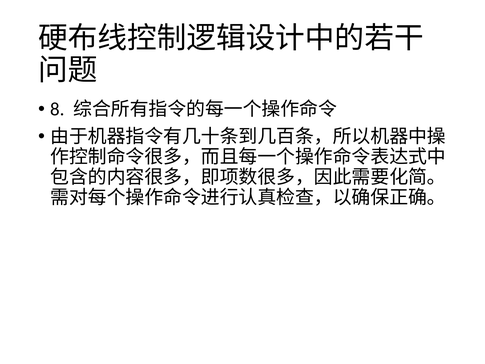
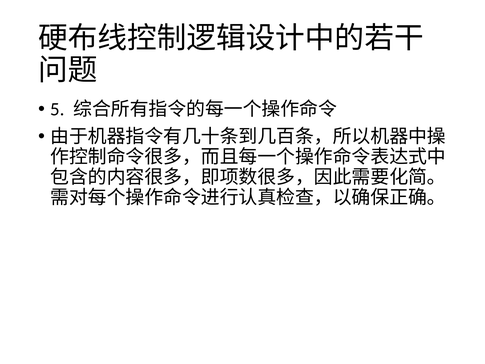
8: 8 -> 5
